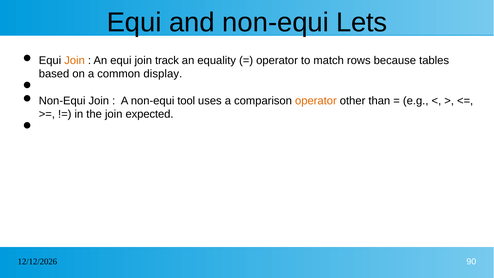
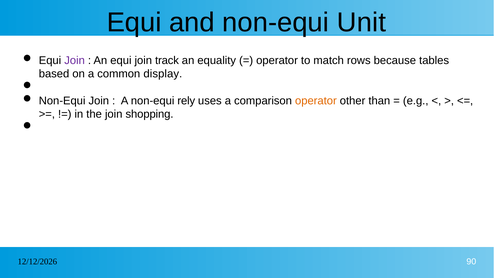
Lets: Lets -> Unit
Join at (75, 60) colour: orange -> purple
tool: tool -> rely
expected: expected -> shopping
